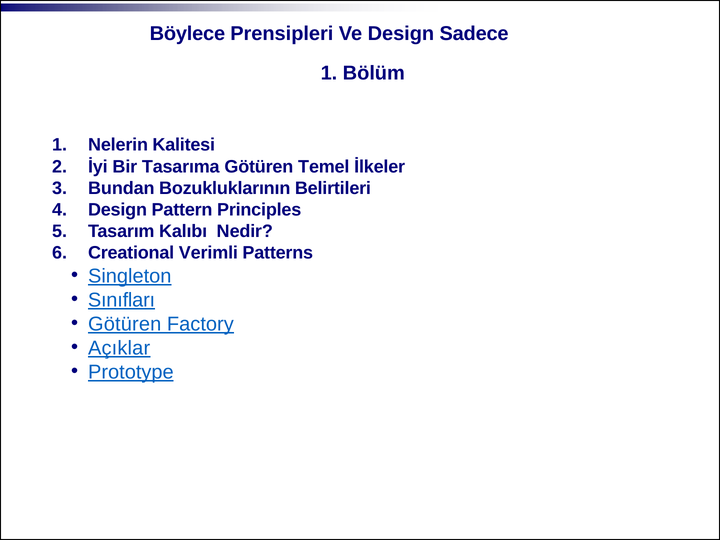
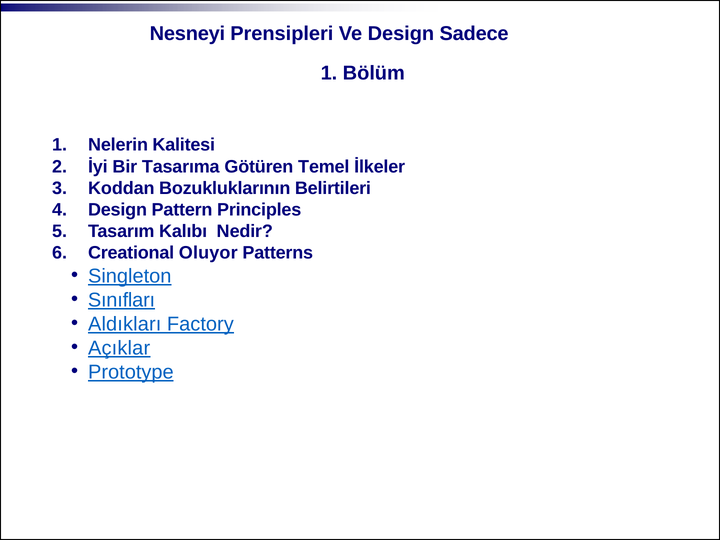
Böylece: Böylece -> Nesneyi
Bundan: Bundan -> Koddan
Verimli: Verimli -> Oluyor
Götüren at (125, 324): Götüren -> Aldıkları
